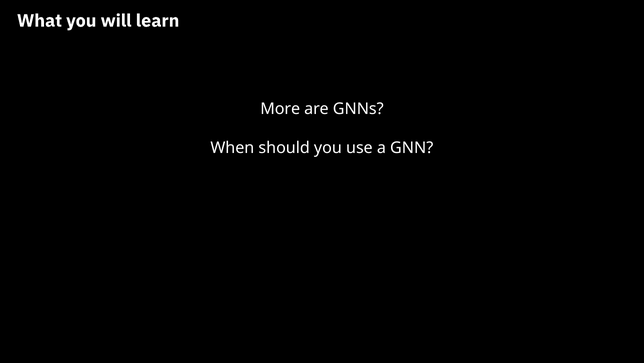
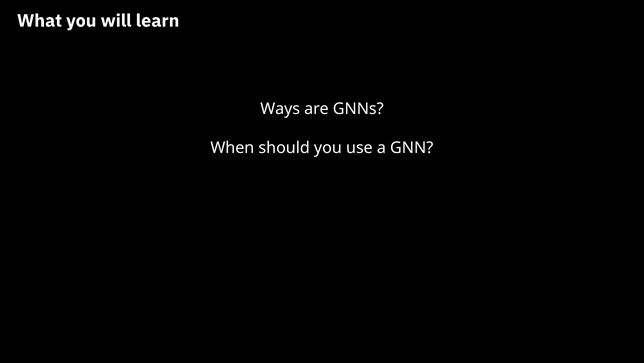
More: More -> Ways
